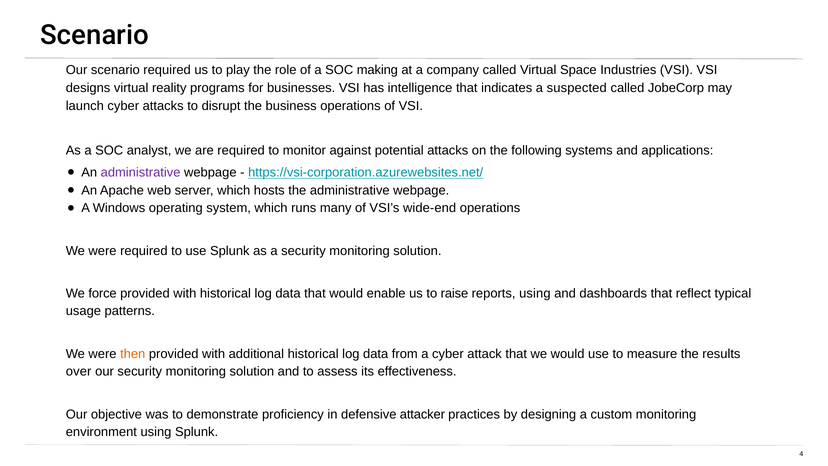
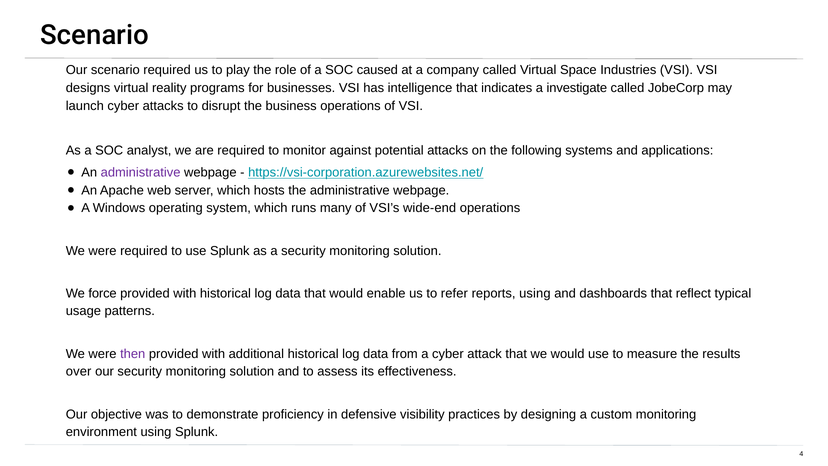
making: making -> caused
suspected: suspected -> investigate
raise: raise -> refer
then colour: orange -> purple
attacker: attacker -> visibility
